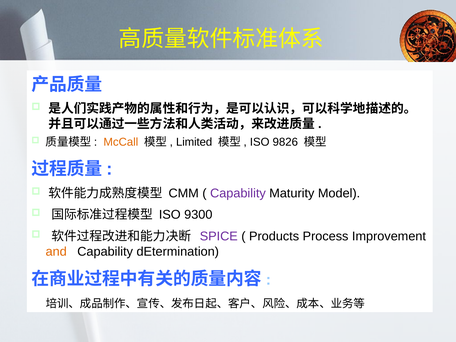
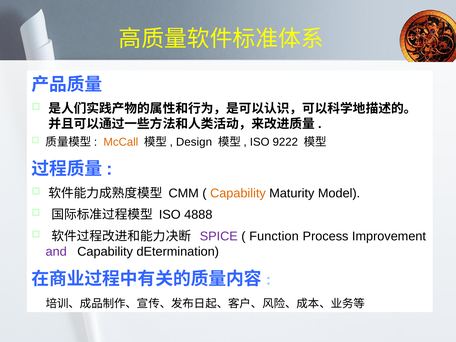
Limited: Limited -> Design
9826: 9826 -> 9222
Capability at (238, 193) colour: purple -> orange
9300: 9300 -> 4888
Products: Products -> Function
and colour: orange -> purple
